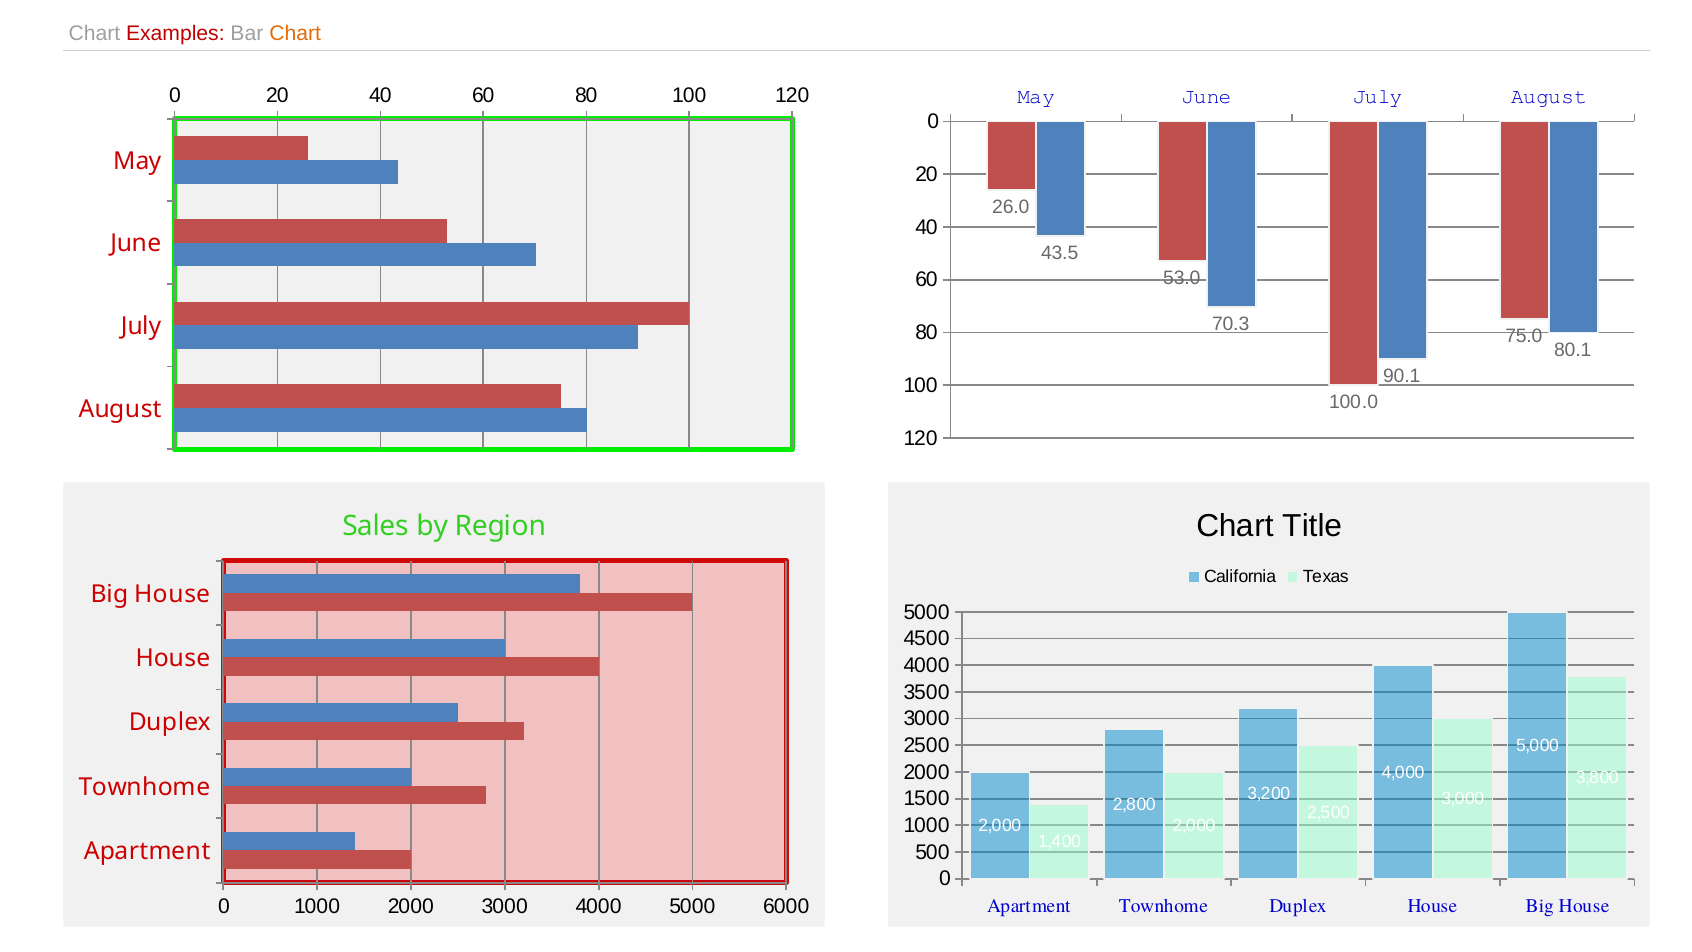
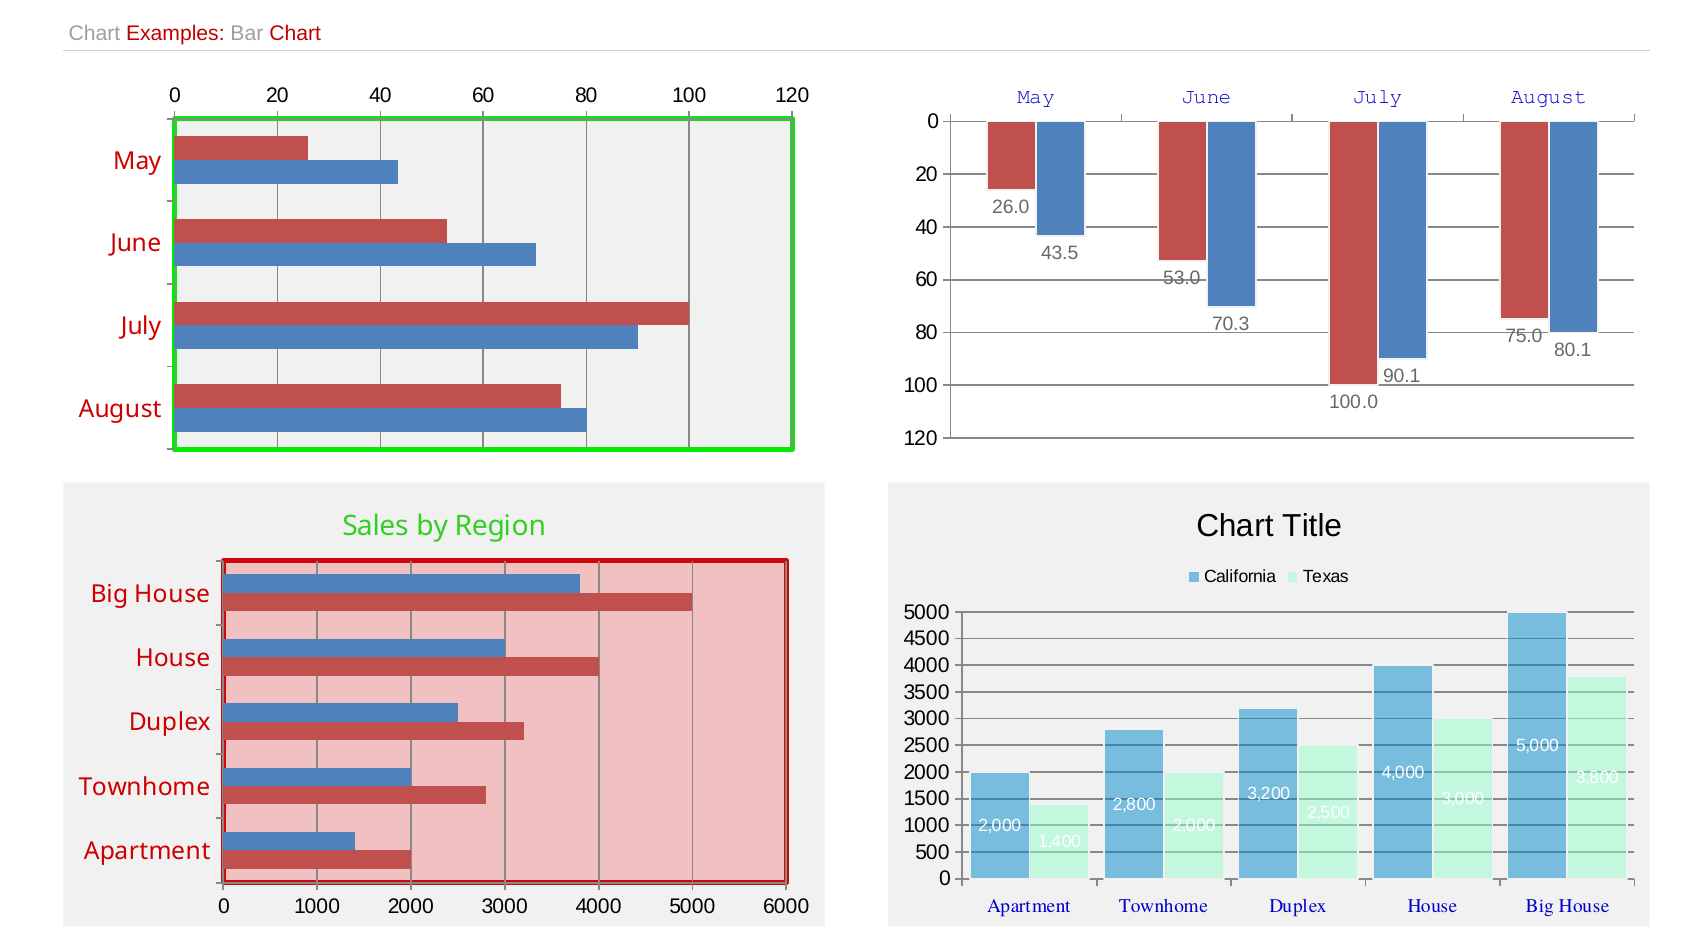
Chart at (295, 34) colour: orange -> red
